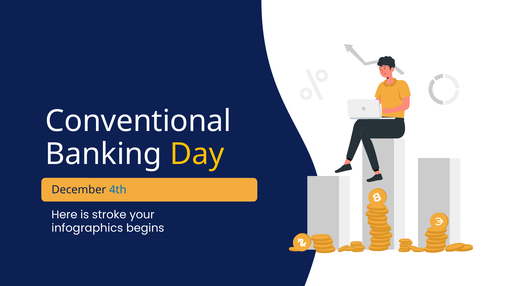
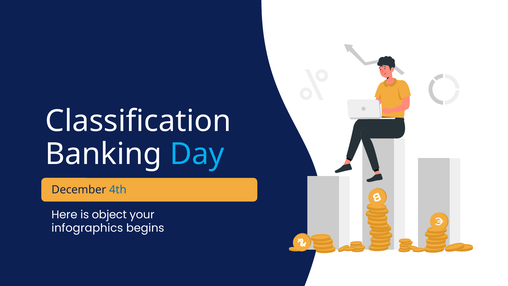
Conventional: Conventional -> Classification
Day colour: yellow -> light blue
stroke: stroke -> object
